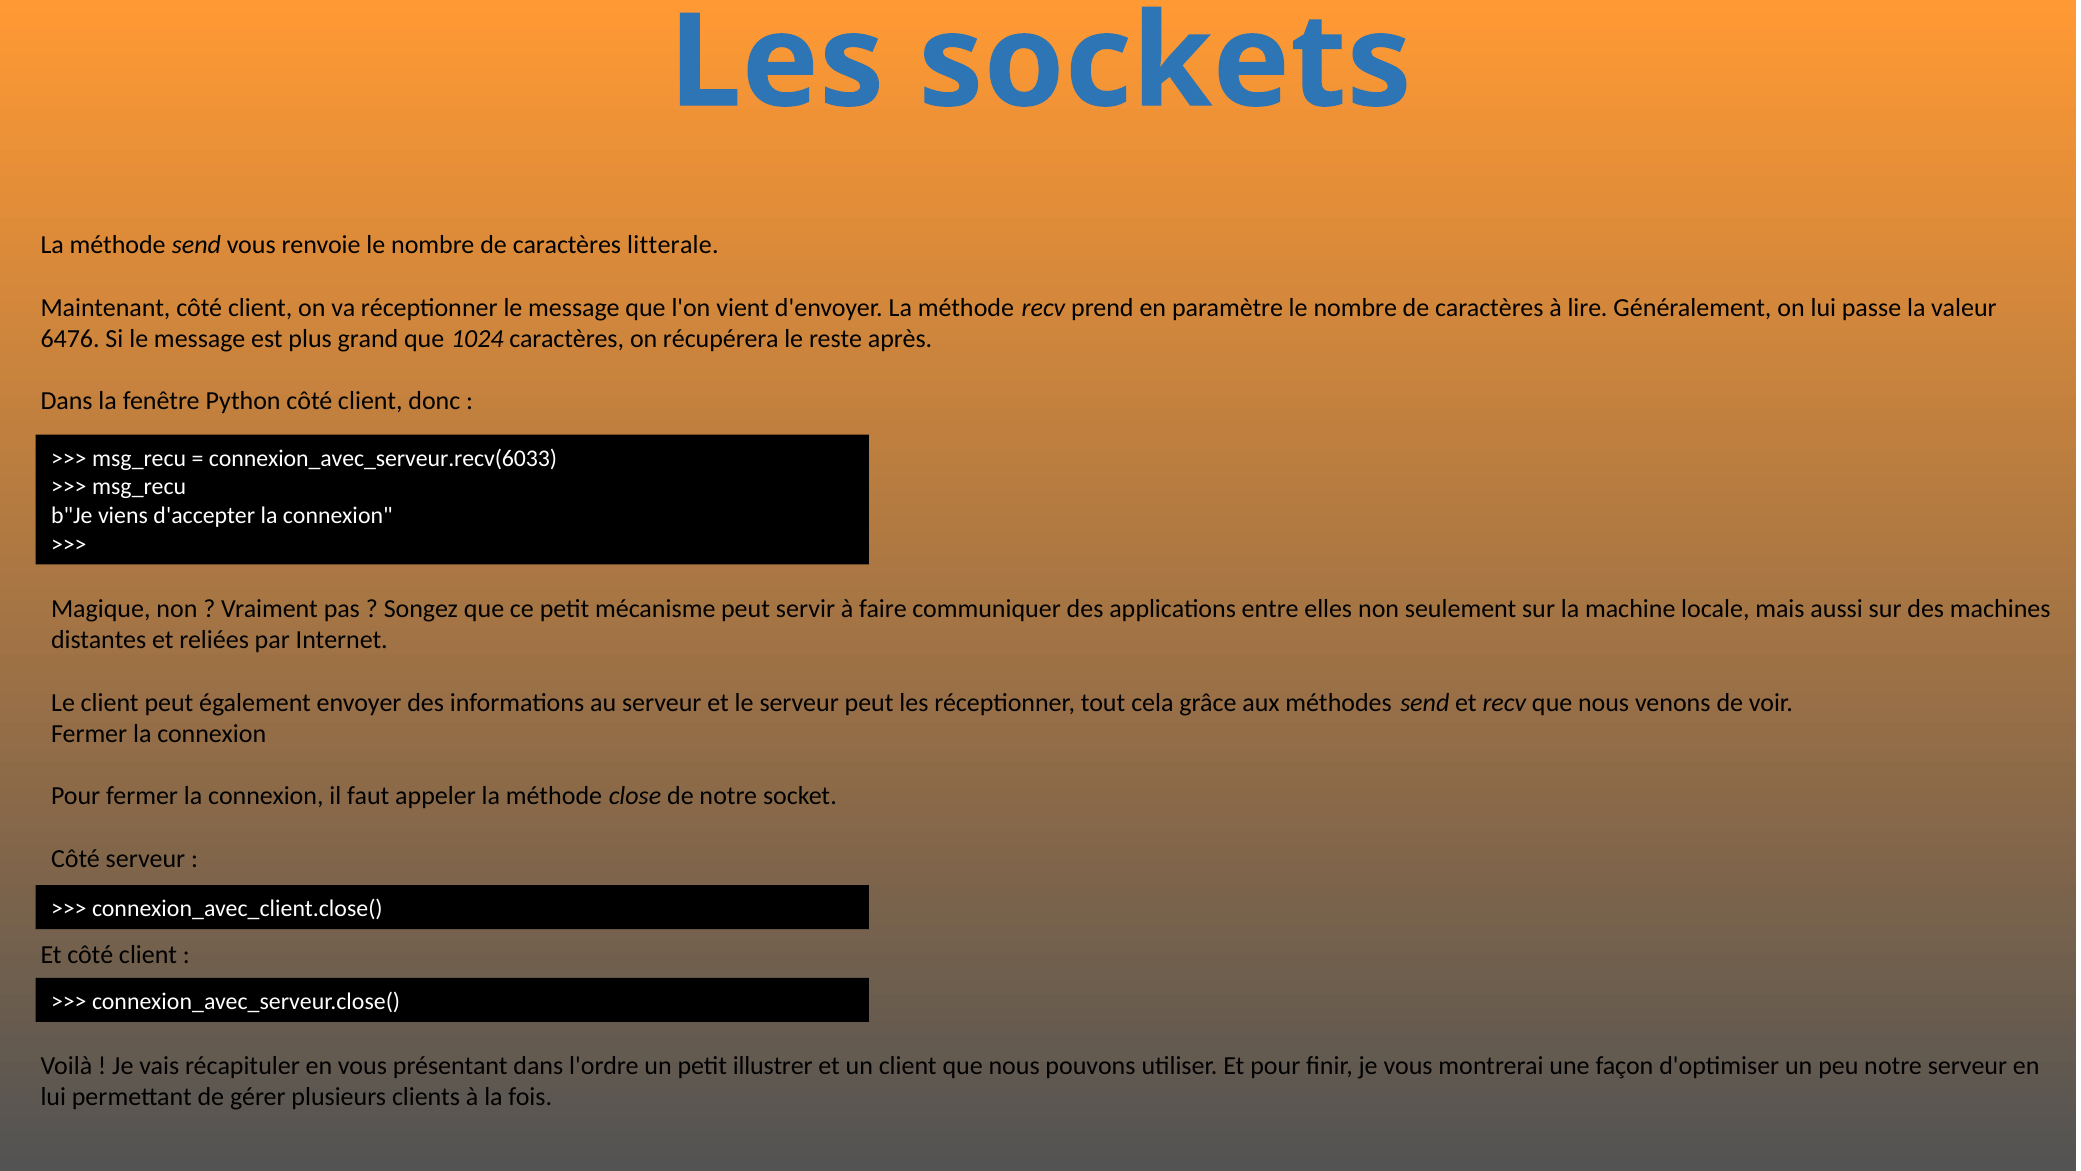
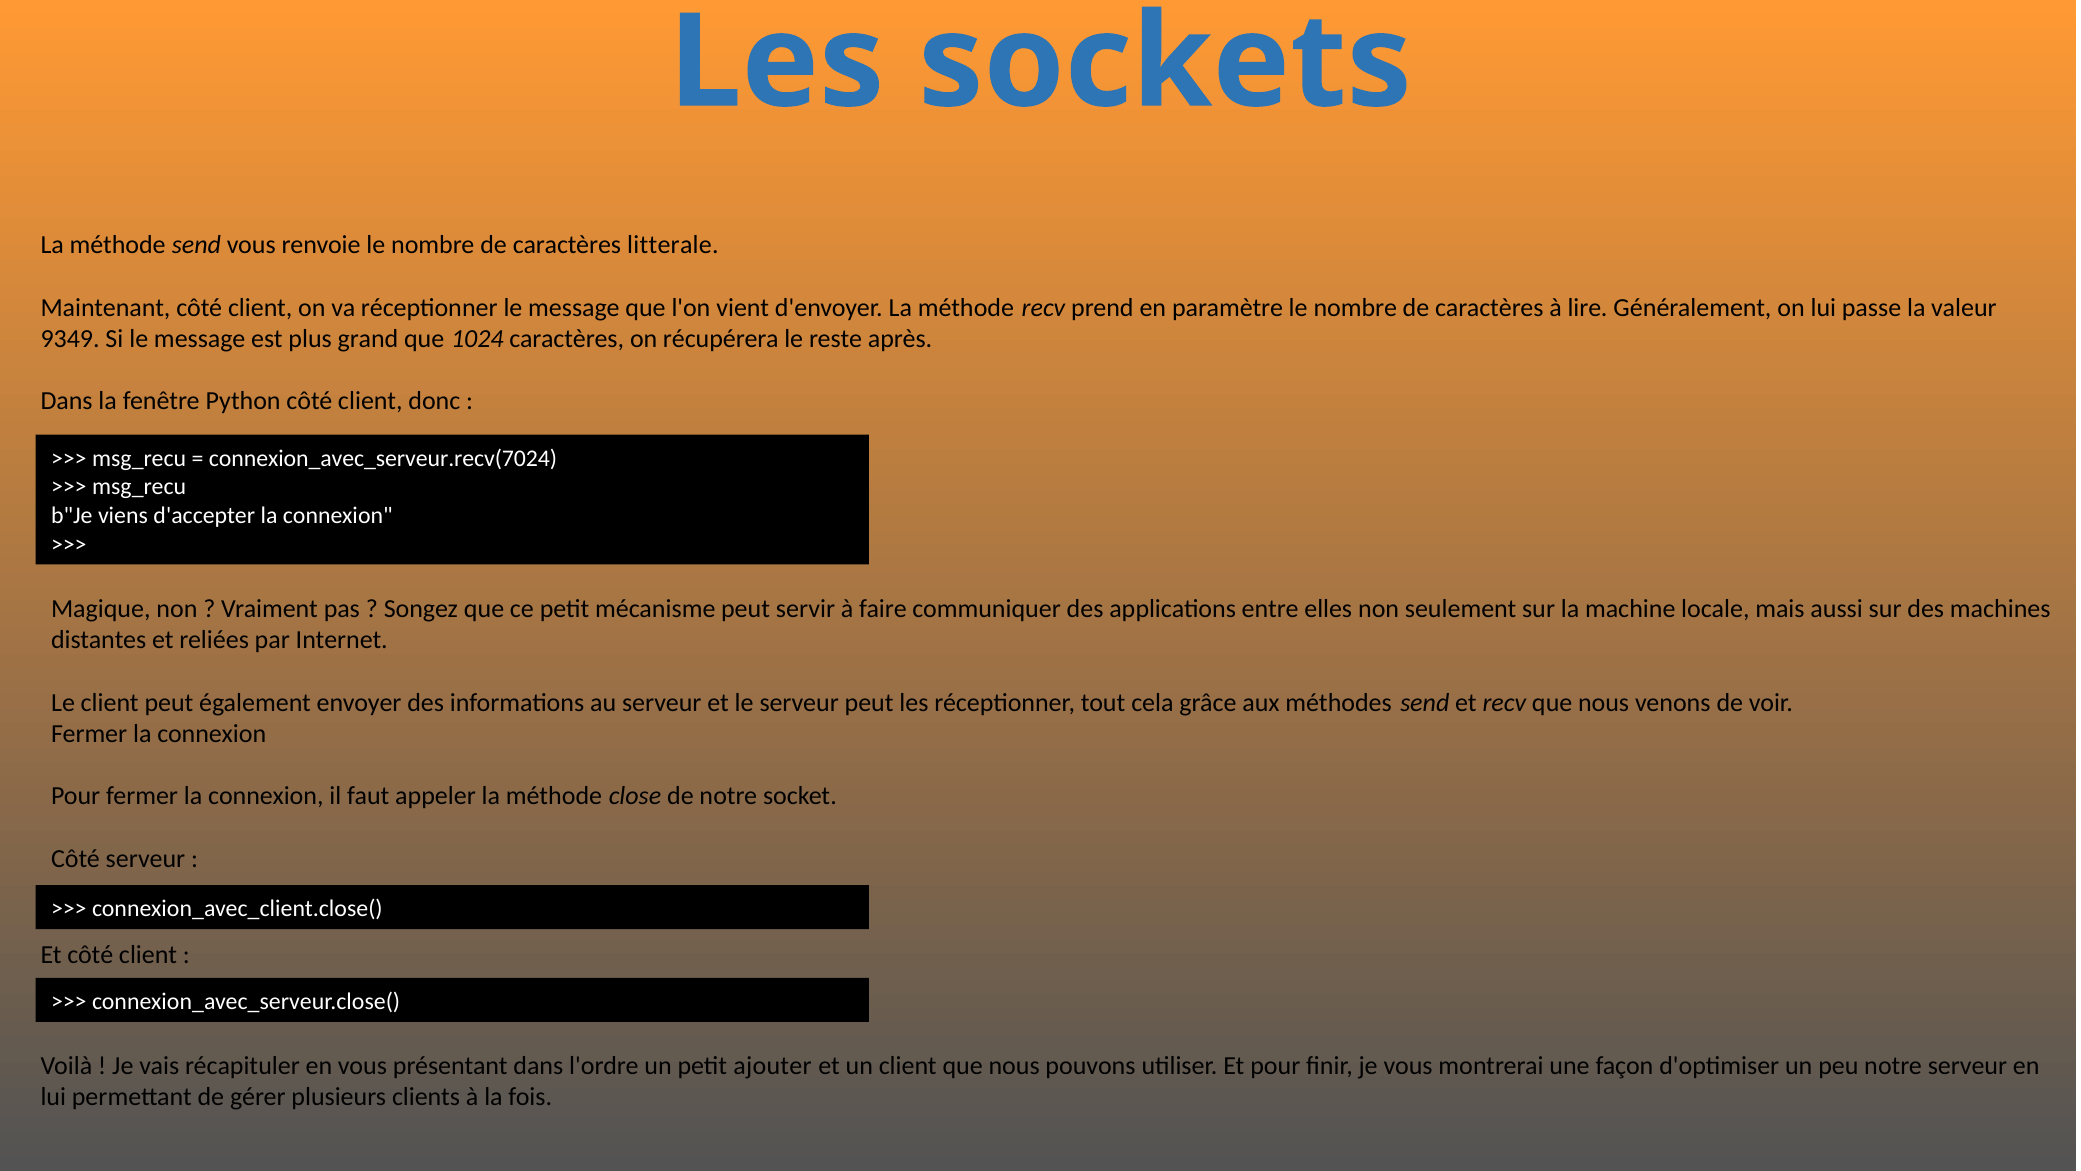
6476: 6476 -> 9349
connexion_avec_serveur.recv(6033: connexion_avec_serveur.recv(6033 -> connexion_avec_serveur.recv(7024
illustrer: illustrer -> ajouter
